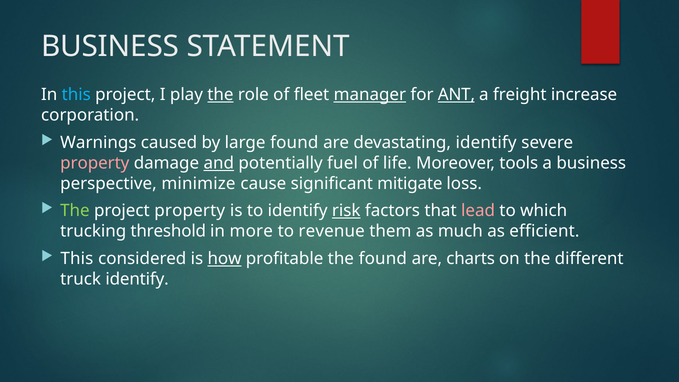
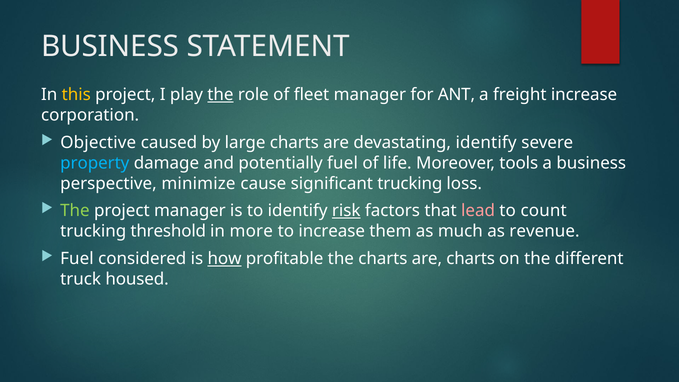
this at (76, 95) colour: light blue -> yellow
manager at (370, 95) underline: present -> none
ANT underline: present -> none
Warnings: Warnings -> Objective
large found: found -> charts
property at (95, 163) colour: pink -> light blue
and underline: present -> none
significant mitigate: mitigate -> trucking
project property: property -> manager
which: which -> count
to revenue: revenue -> increase
efficient: efficient -> revenue
This at (77, 259): This -> Fuel
the found: found -> charts
truck identify: identify -> housed
